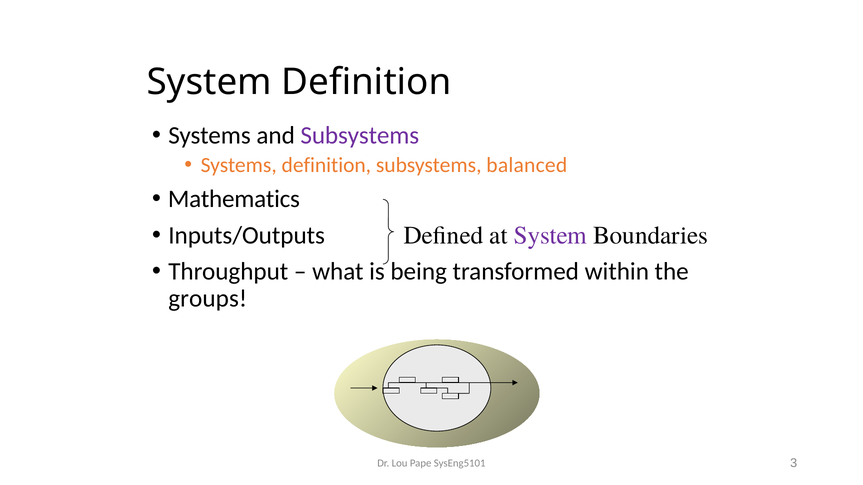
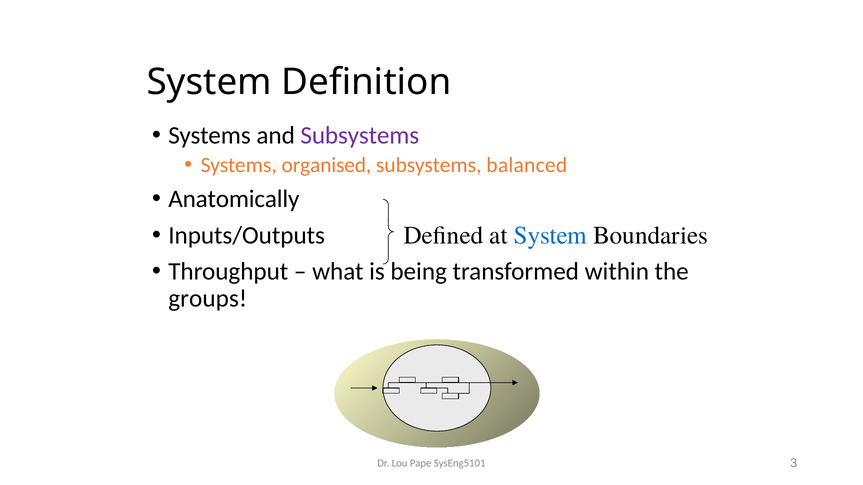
Systems definition: definition -> organised
Mathematics: Mathematics -> Anatomically
System at (550, 236) colour: purple -> blue
